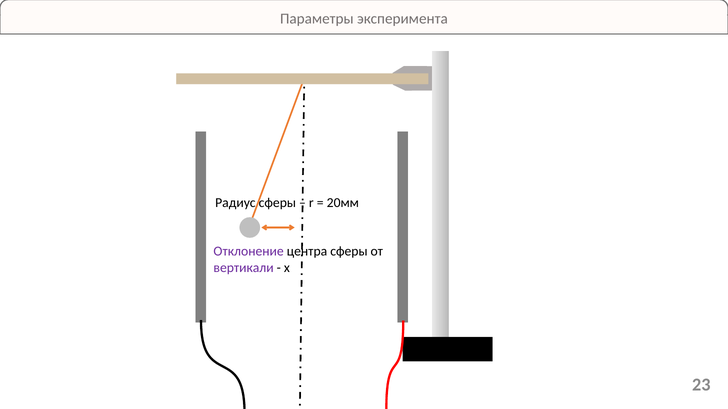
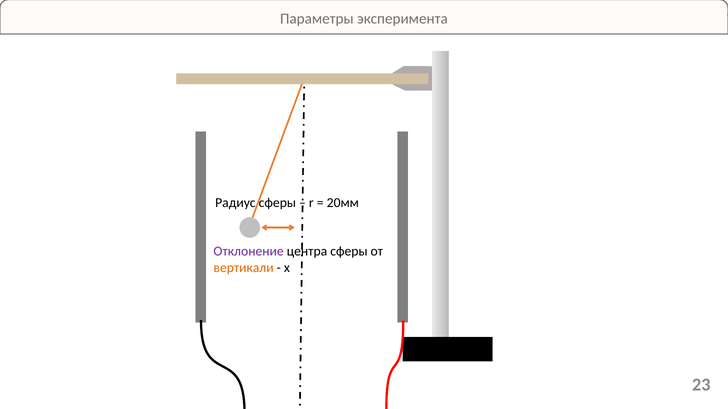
вертикали colour: purple -> orange
